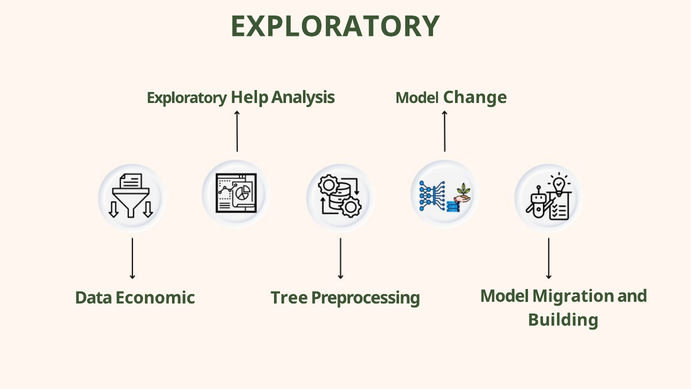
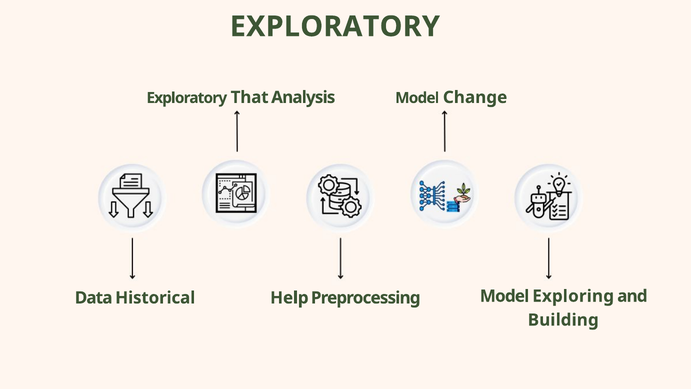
Help: Help -> That
Migration: Migration -> Exploring
Economic: Economic -> Historical
Tree: Tree -> Help
